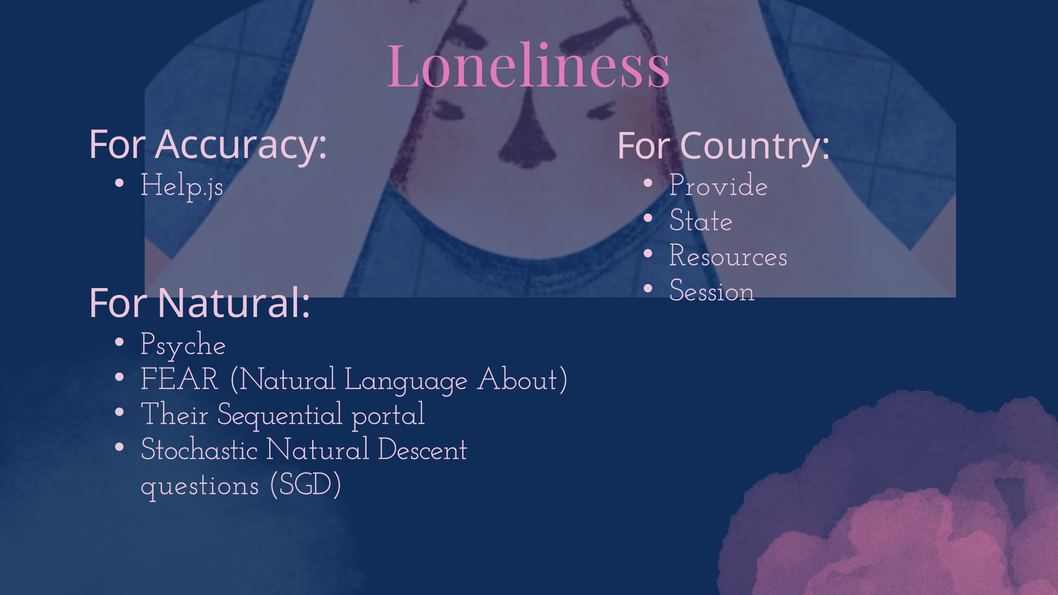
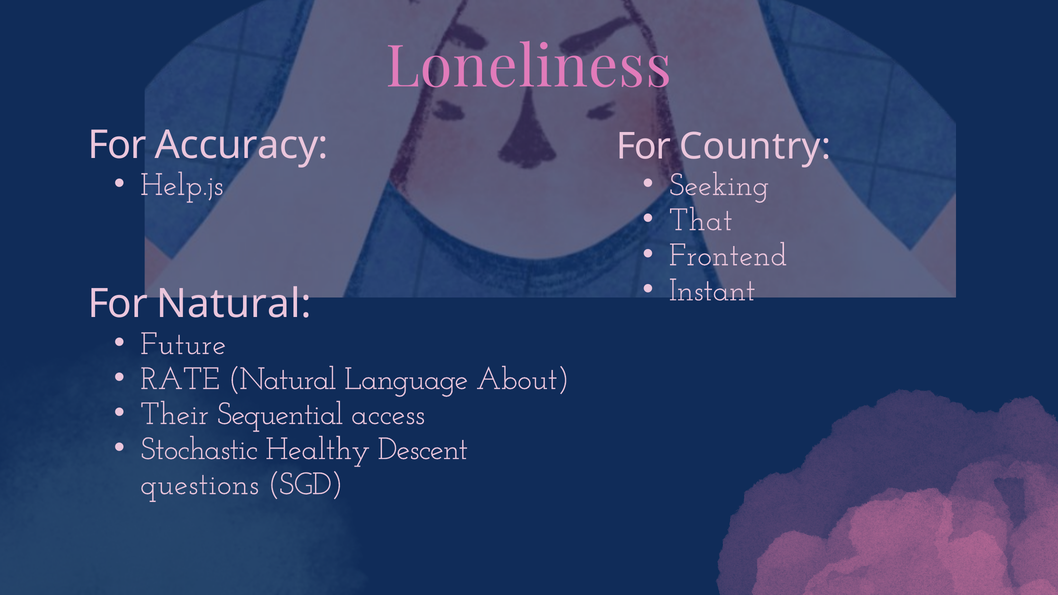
Provide: Provide -> Seeking
State: State -> That
Resources: Resources -> Frontend
Session: Session -> Instant
Psyche: Psyche -> Future
FEAR: FEAR -> RATE
portal: portal -> access
Stochastic Natural: Natural -> Healthy
